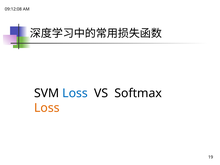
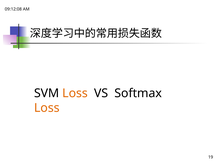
Loss at (75, 93) colour: blue -> orange
